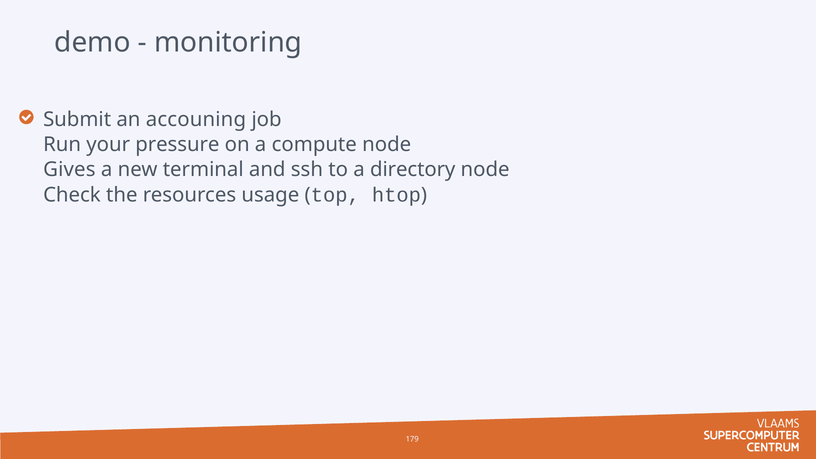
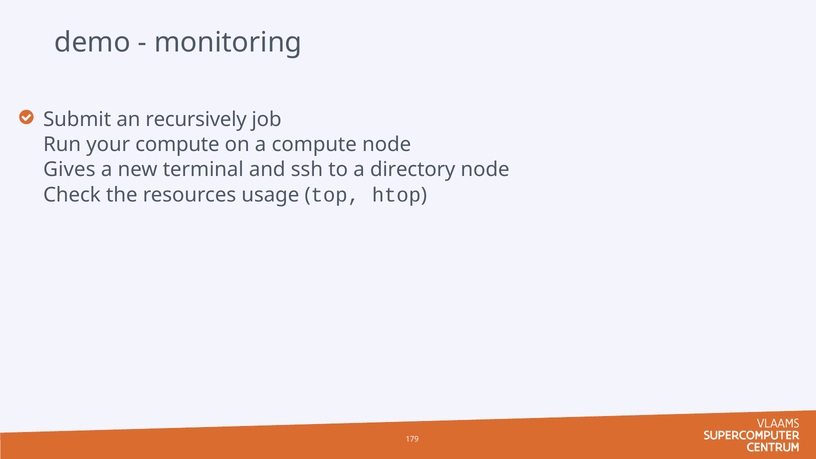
accouning: accouning -> recursively
your pressure: pressure -> compute
